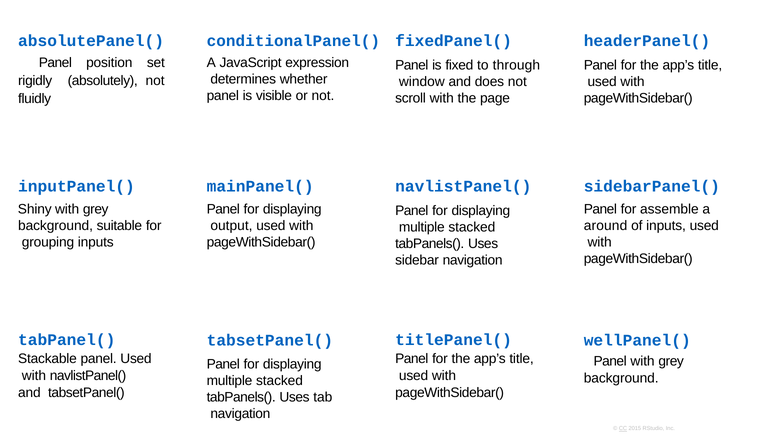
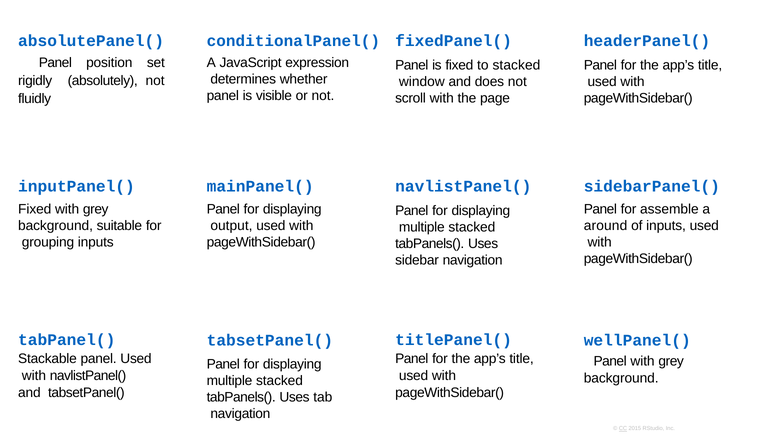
to through: through -> stacked
Shiny at (35, 209): Shiny -> Fixed
